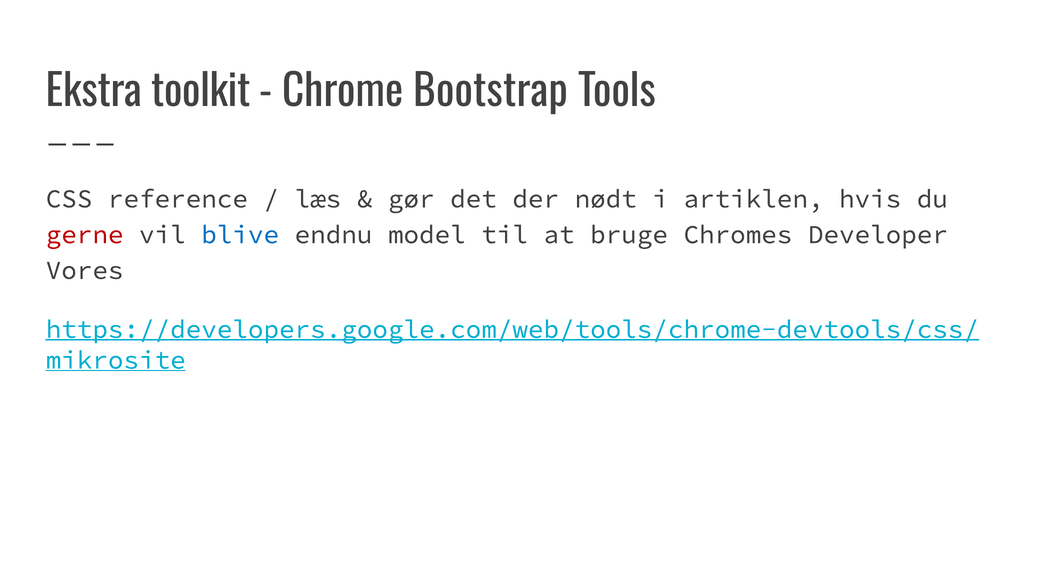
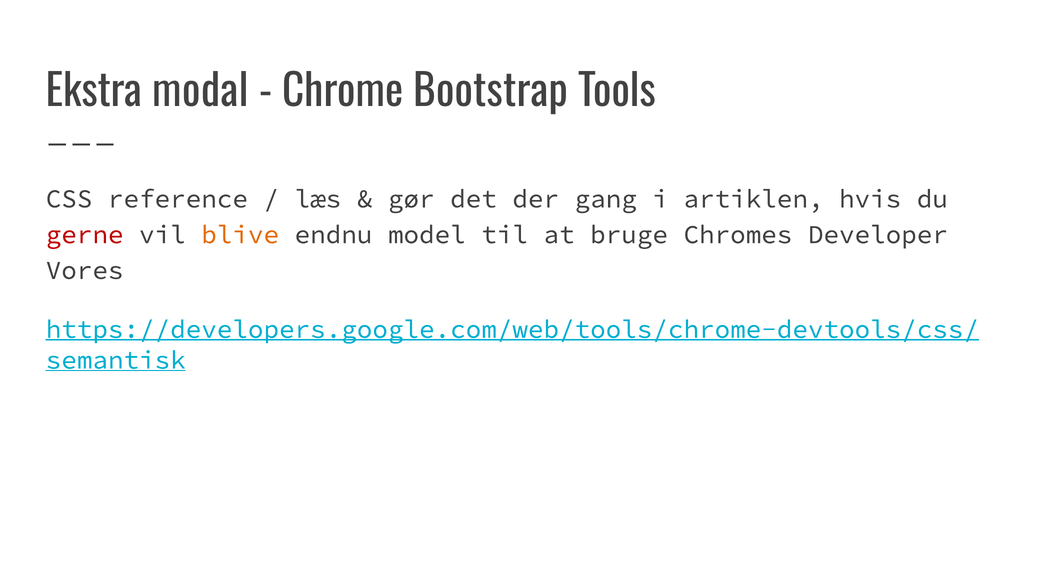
toolkit: toolkit -> modal
nødt: nødt -> gang
blive colour: blue -> orange
mikrosite: mikrosite -> semantisk
